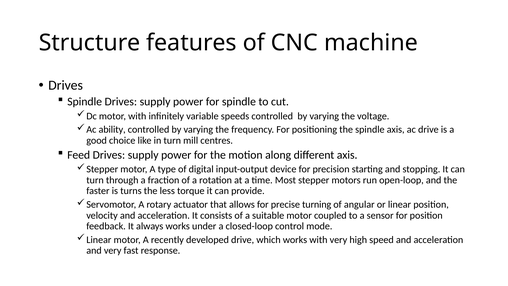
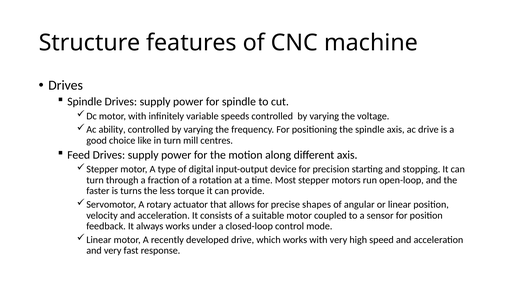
turning: turning -> shapes
